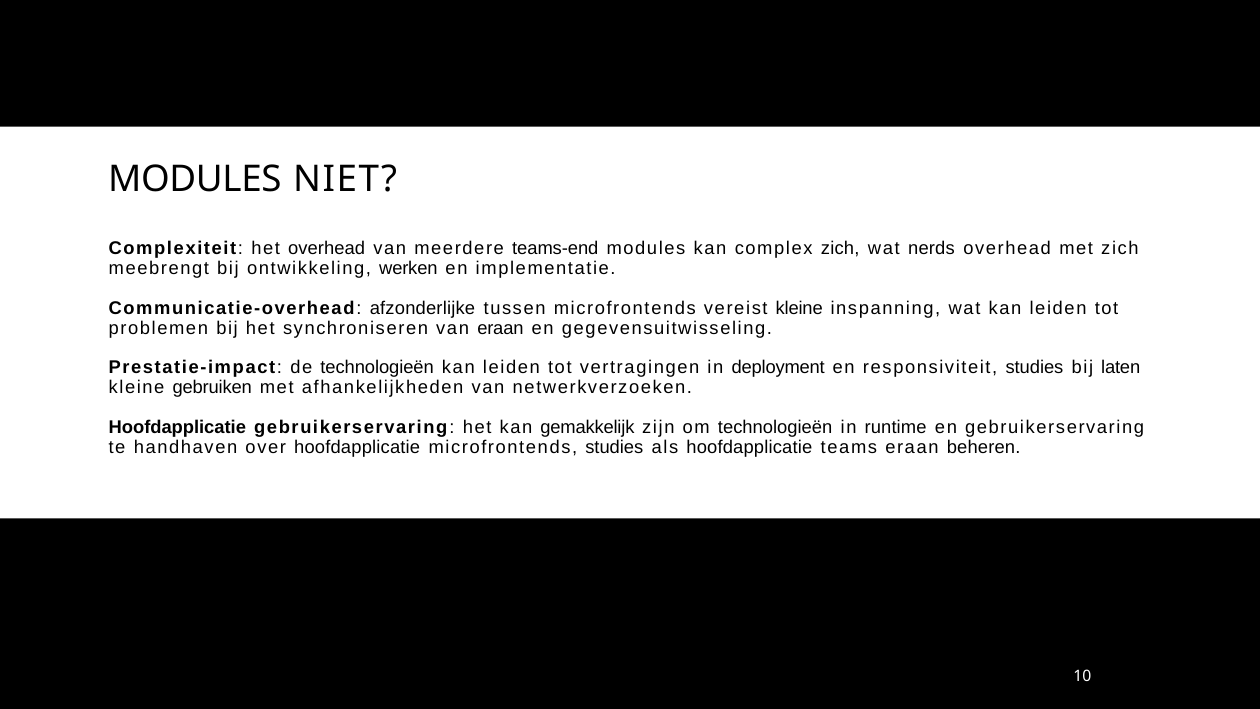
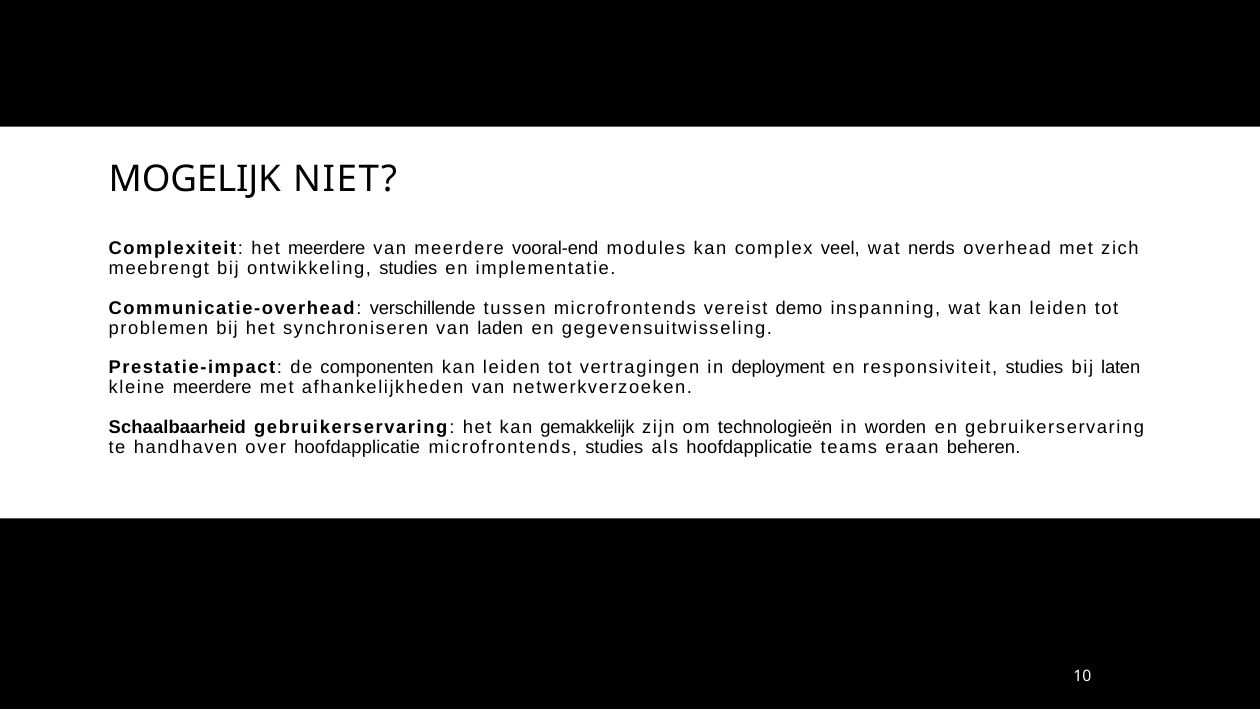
MODULES at (195, 179): MODULES -> MOGELIJK
het overhead: overhead -> meerdere
teams-end: teams-end -> vooral-end
complex zich: zich -> veel
ontwikkeling werken: werken -> studies
afzonderlijke: afzonderlijke -> verschillende
vereist kleine: kleine -> demo
van eraan: eraan -> laden
de technologieën: technologieën -> componenten
kleine gebruiken: gebruiken -> meerdere
Hoofdapplicatie at (177, 427): Hoofdapplicatie -> Schaalbaarheid
runtime: runtime -> worden
